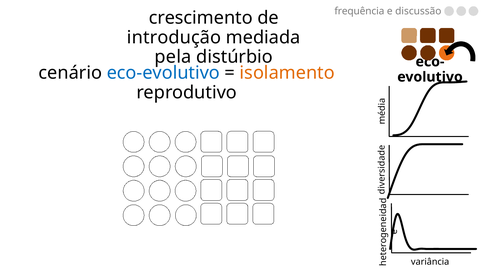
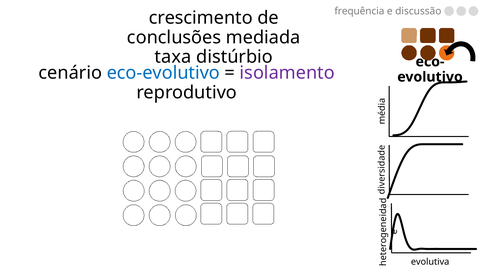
introdução: introdução -> conclusões
pela: pela -> taxa
isolamento colour: orange -> purple
variância: variância -> evolutiva
